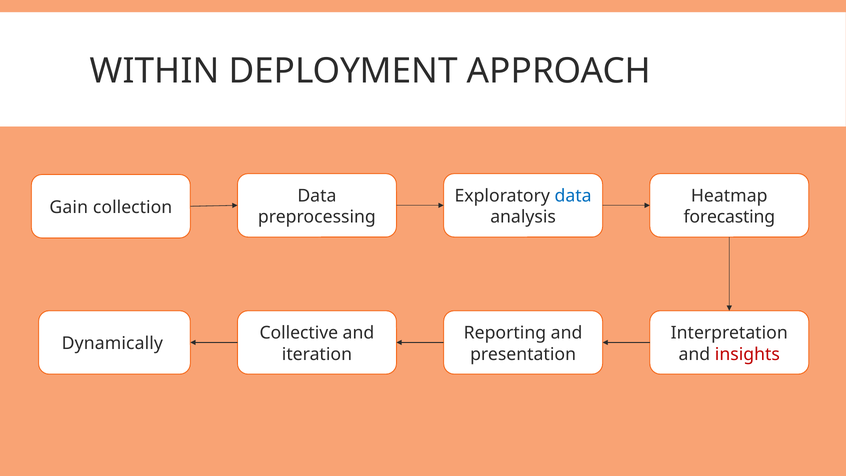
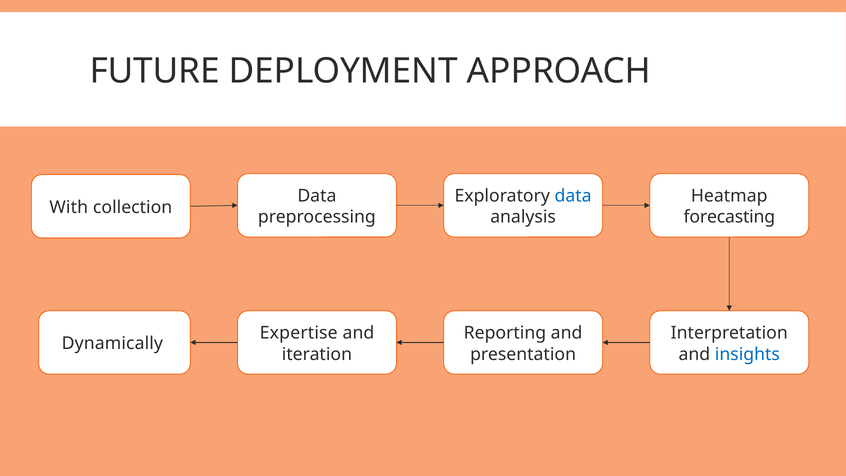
WITHIN: WITHIN -> FUTURE
Gain: Gain -> With
Collective: Collective -> Expertise
insights colour: red -> blue
